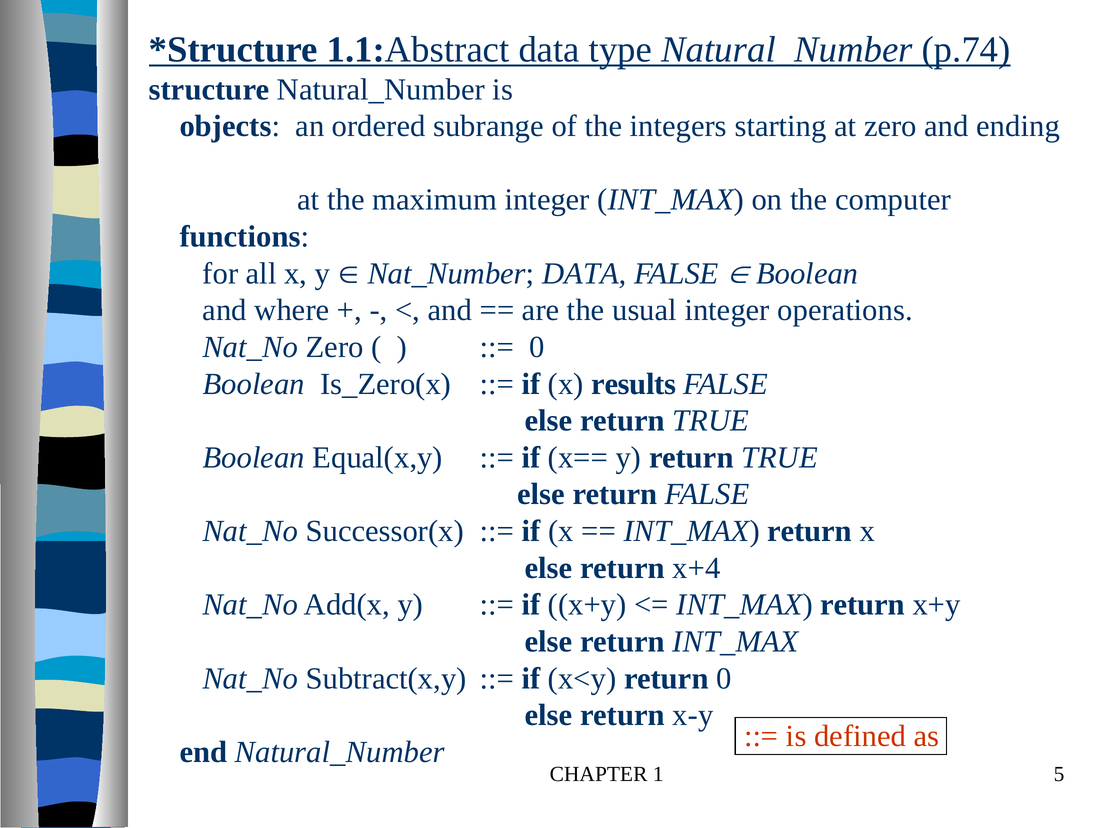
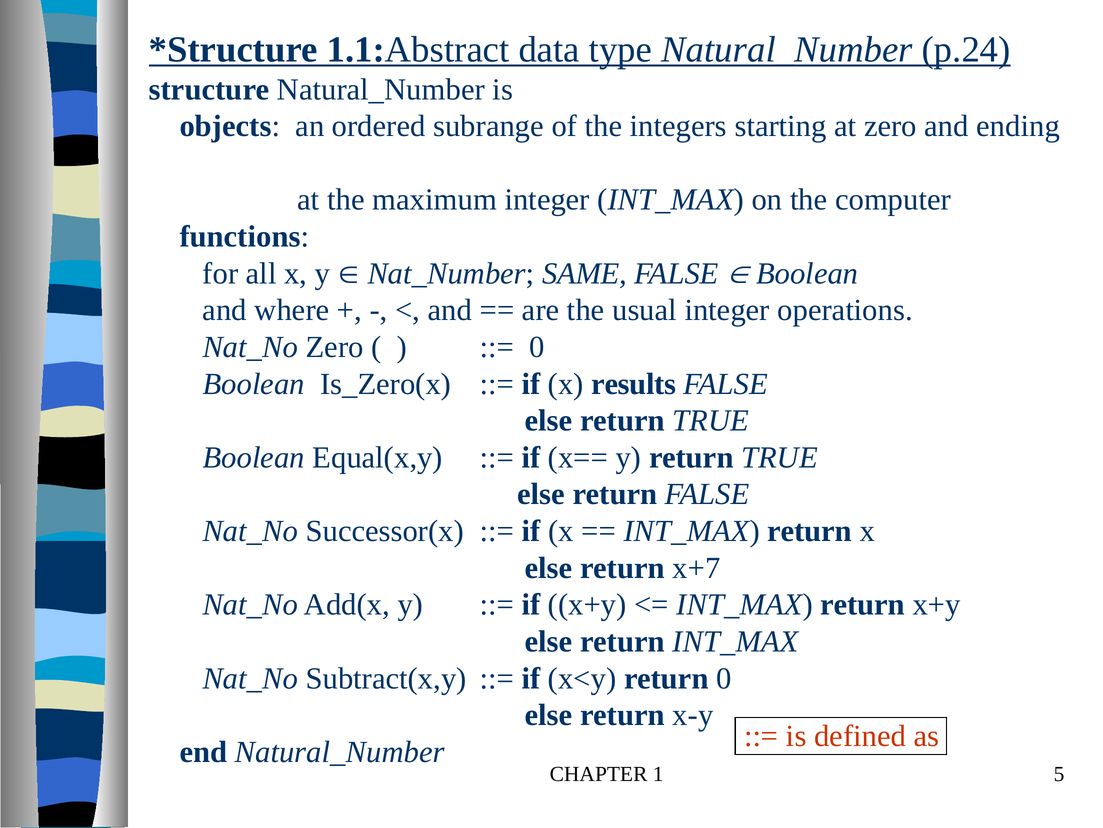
p.74: p.74 -> p.24
Nat_Number DATA: DATA -> SAME
x+4: x+4 -> x+7
